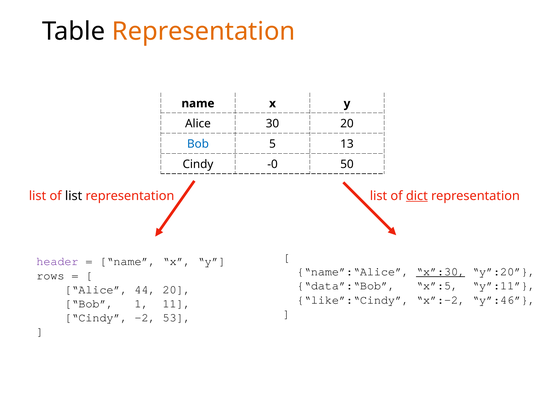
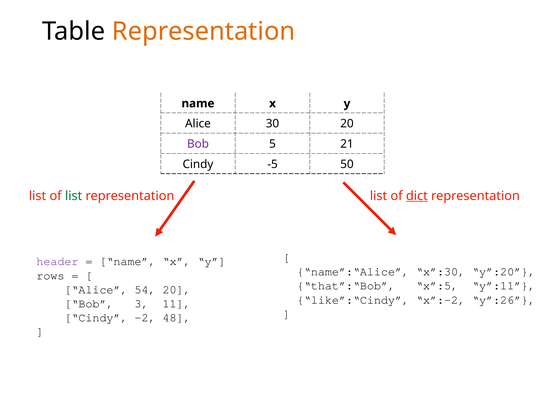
Bob at (198, 144) colour: blue -> purple
13: 13 -> 21
-0: -0 -> -5
list at (74, 196) colour: black -> green
x”:30 underline: present -> none
data”:“Bob: data”:“Bob -> that”:“Bob
44: 44 -> 54
y”:46: y”:46 -> y”:26
1: 1 -> 3
53: 53 -> 48
